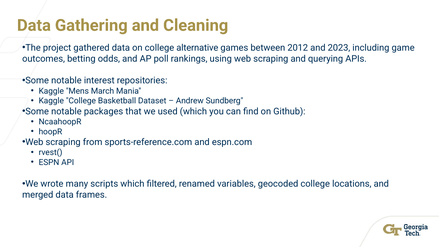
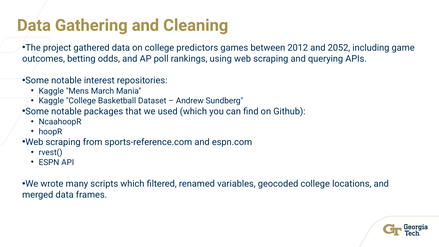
alternative: alternative -> predictors
2023: 2023 -> 2052
